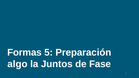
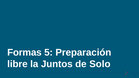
algo: algo -> libre
Fase: Fase -> Solo
